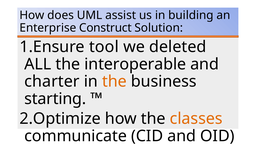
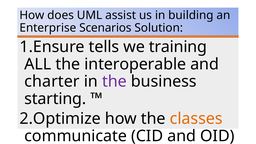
Construct: Construct -> Scenarios
tool: tool -> tells
deleted: deleted -> training
the at (114, 81) colour: orange -> purple
